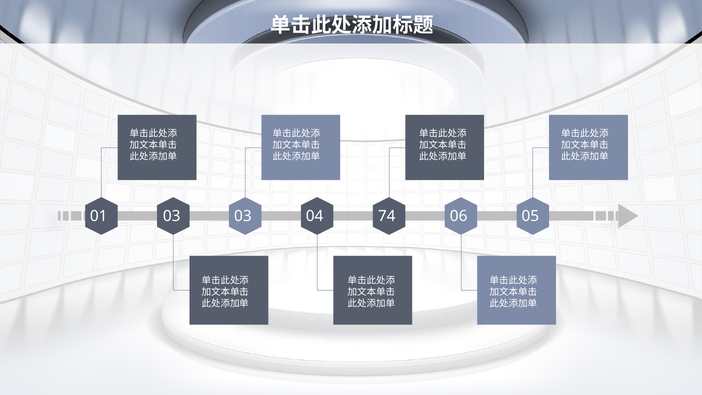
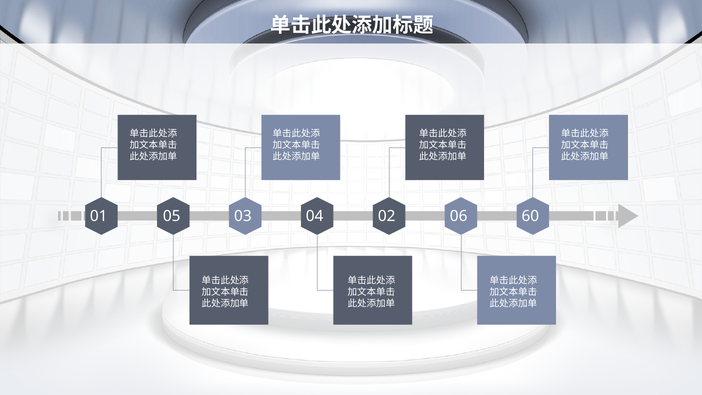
01 03: 03 -> 05
74: 74 -> 02
05: 05 -> 60
